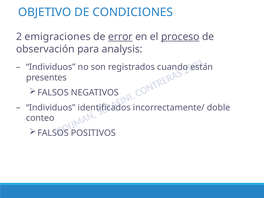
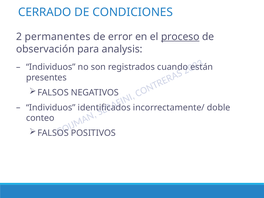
OBJETIVO: OBJETIVO -> CERRADO
emigraciones: emigraciones -> permanentes
error underline: present -> none
